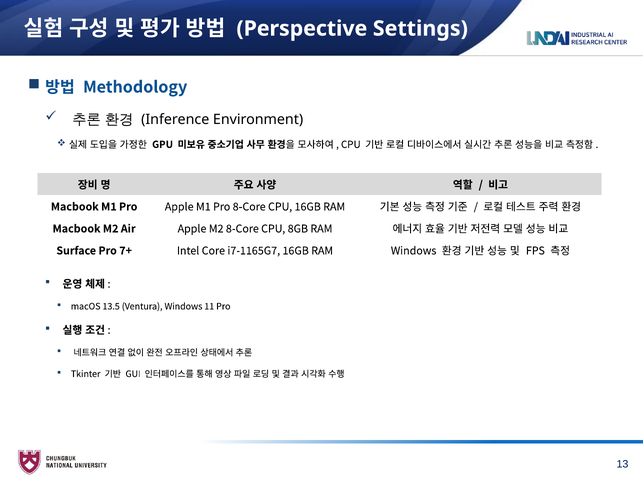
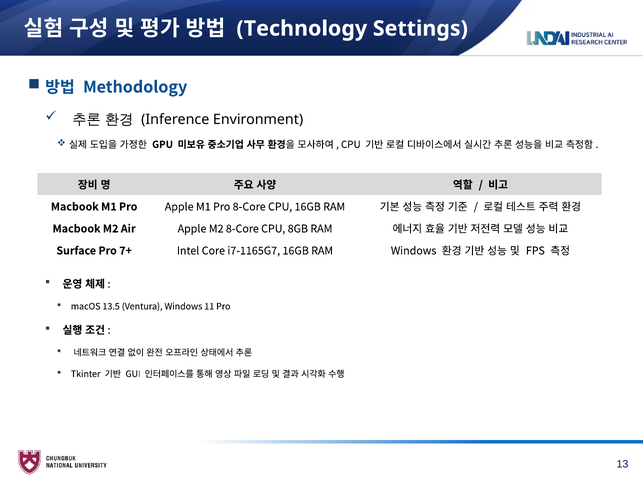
Perspective: Perspective -> Technology
